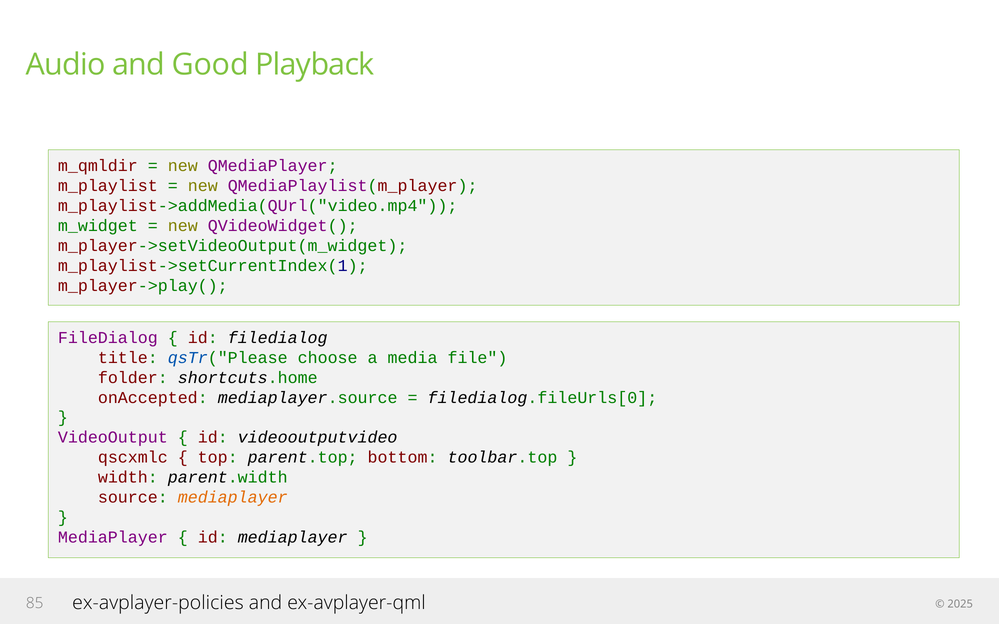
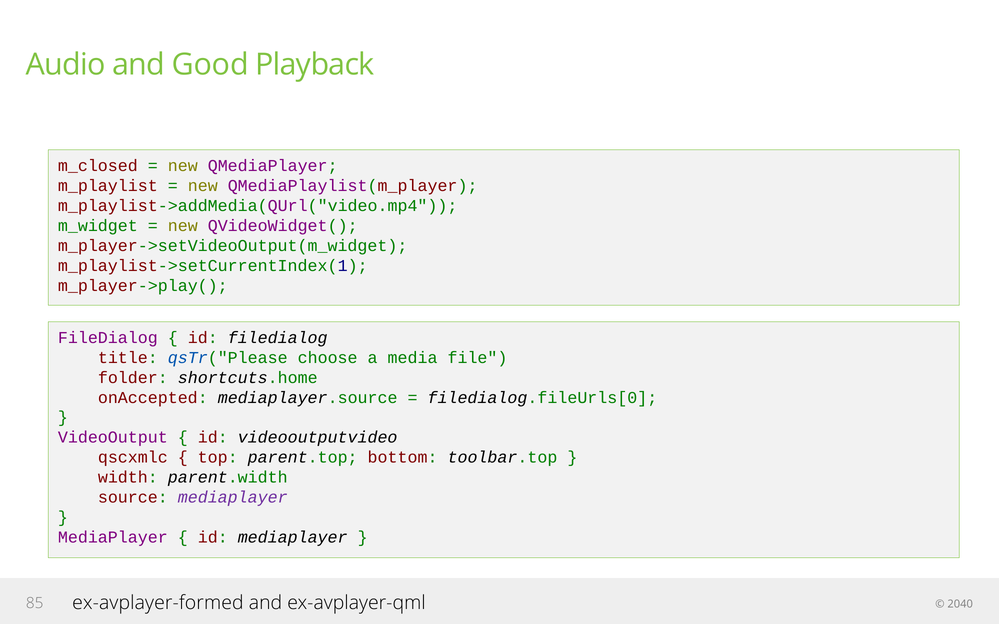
m_qmldir: m_qmldir -> m_closed
mediaplayer at (233, 498) colour: orange -> purple
ex-avplayer-policies: ex-avplayer-policies -> ex-avplayer-formed
2025: 2025 -> 2040
